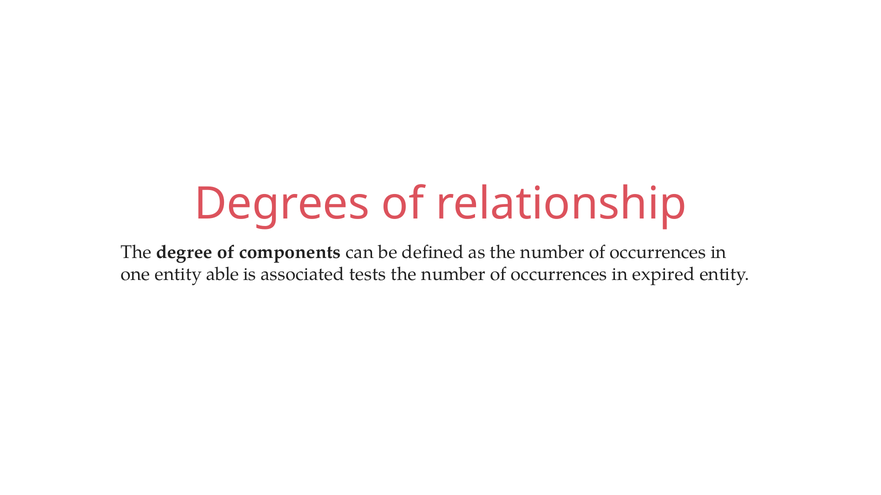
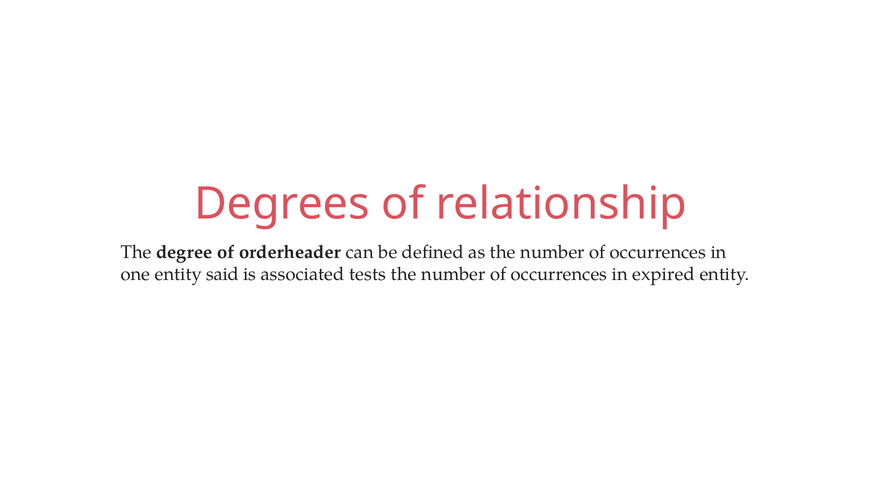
components: components -> orderheader
able: able -> said
